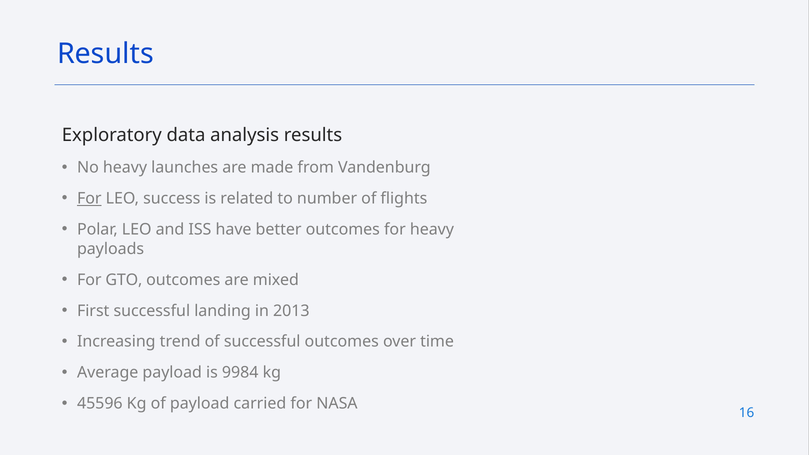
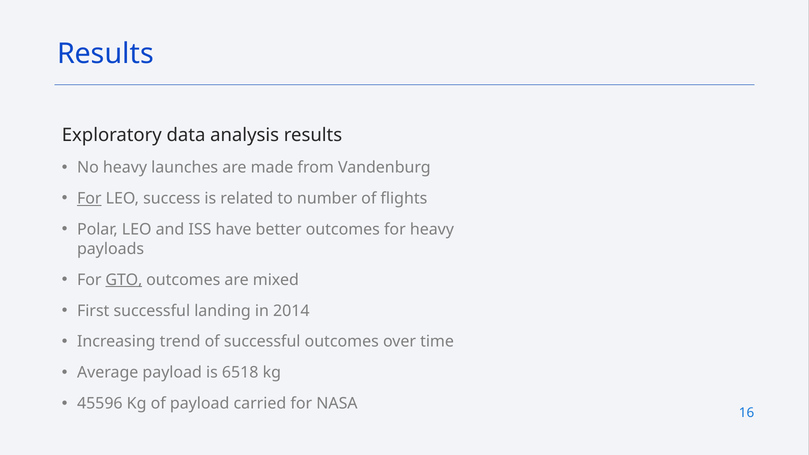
GTO underline: none -> present
2013: 2013 -> 2014
9984: 9984 -> 6518
